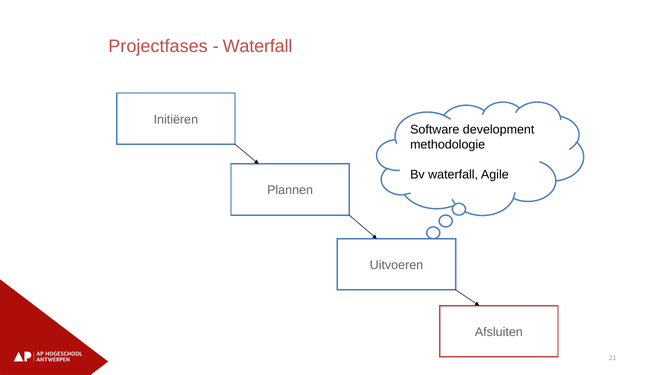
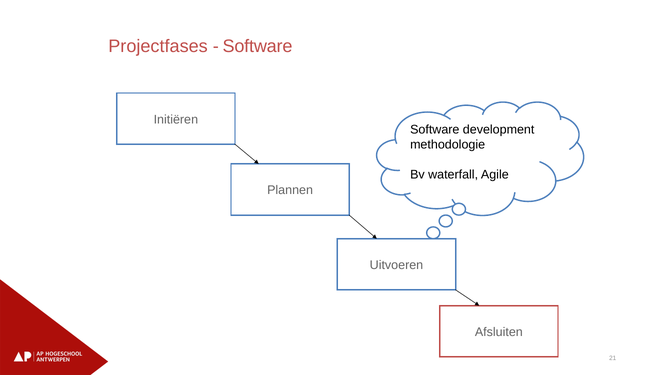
Waterfall at (258, 46): Waterfall -> Software
